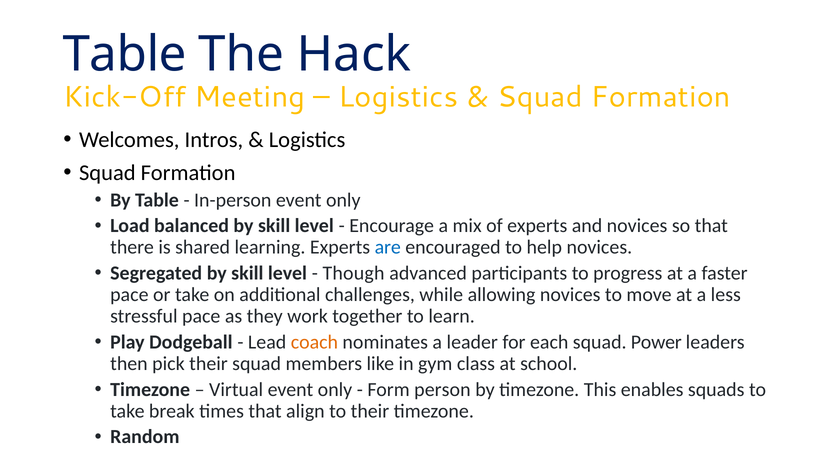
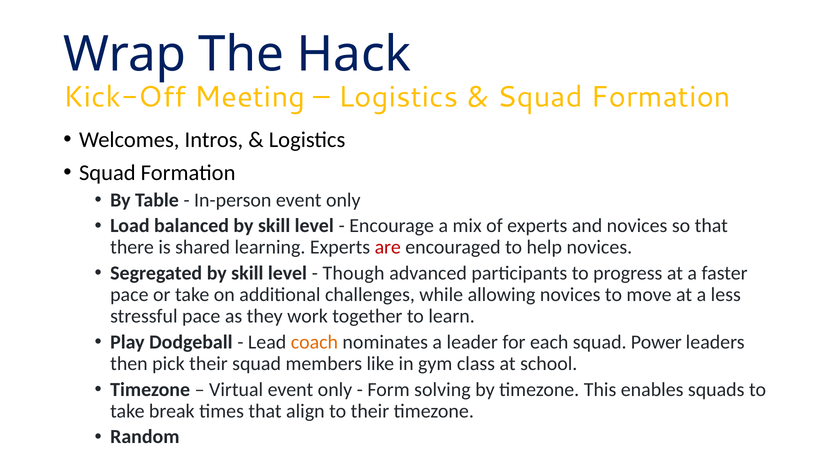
Table at (125, 54): Table -> Wrap
are colour: blue -> red
person: person -> solving
